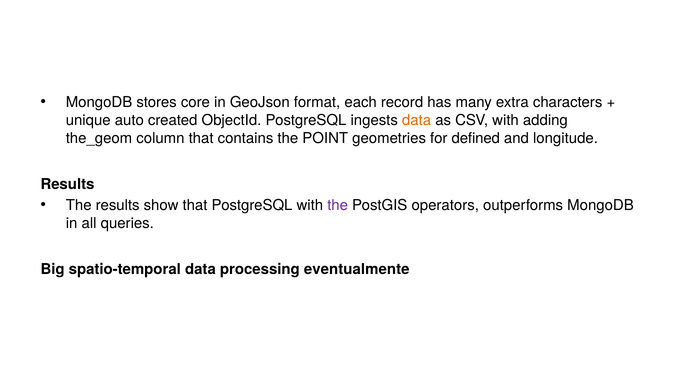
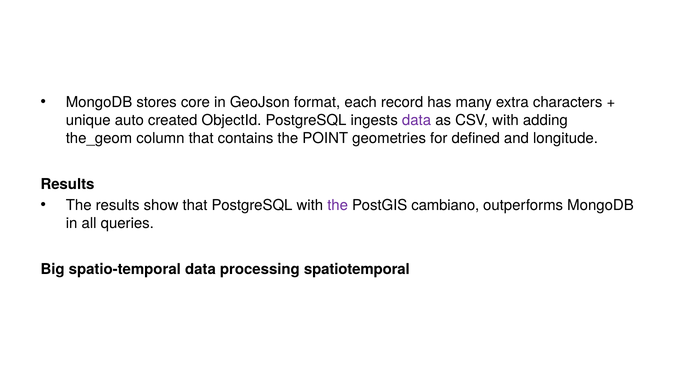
data at (417, 120) colour: orange -> purple
operators: operators -> cambiano
eventualmente: eventualmente -> spatiotemporal
